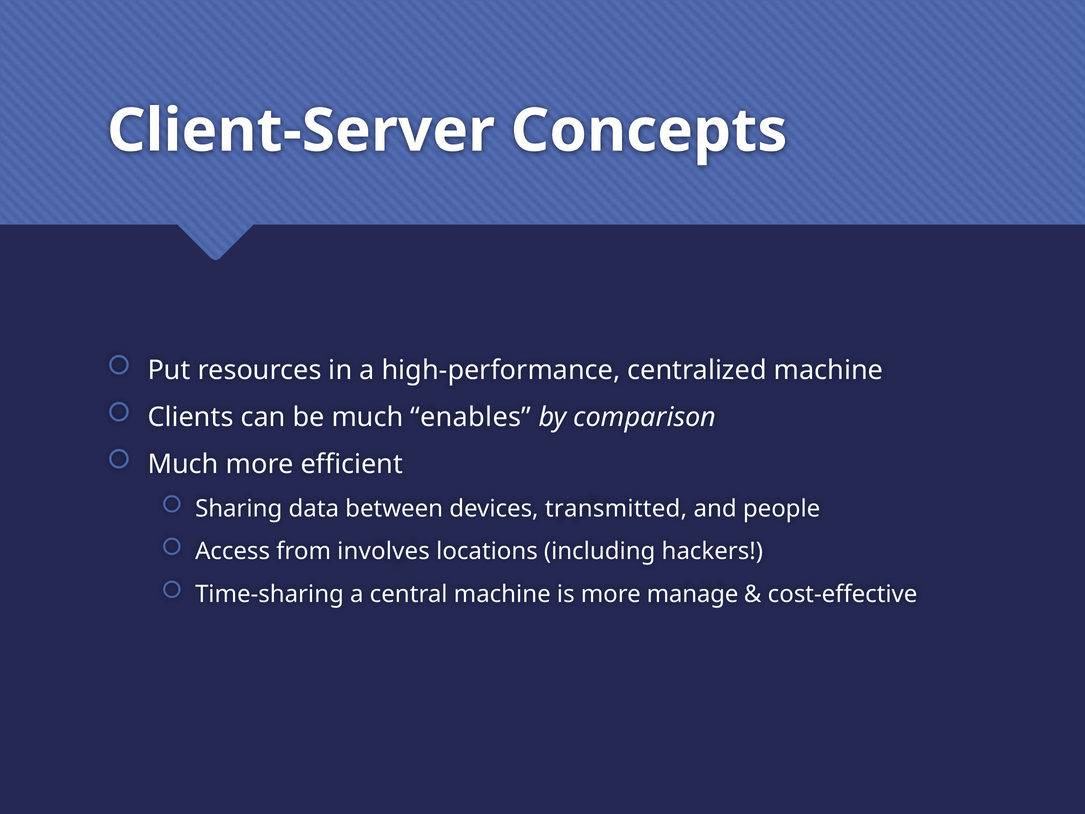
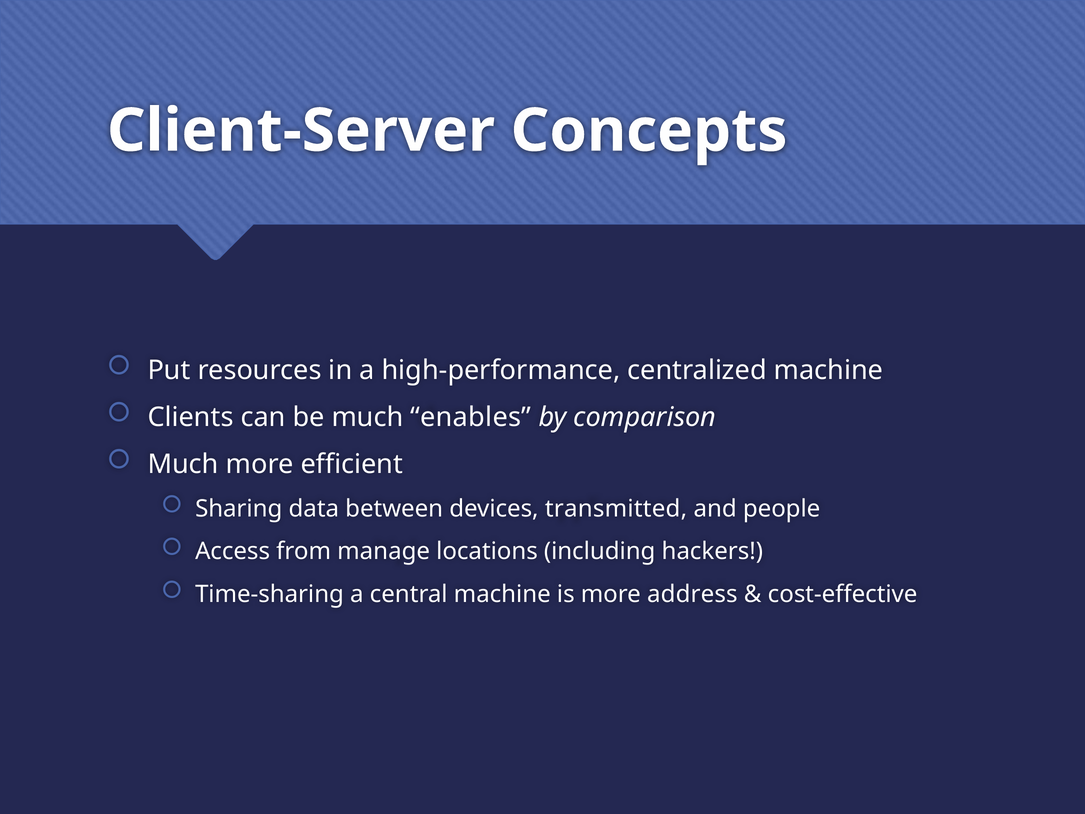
involves: involves -> manage
manage: manage -> address
